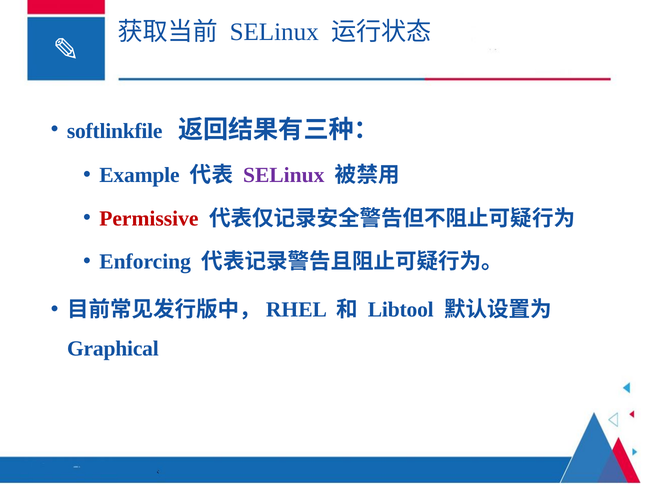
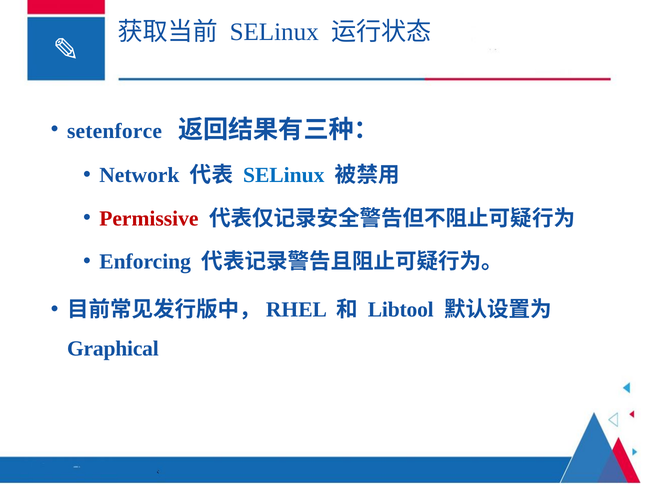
softlinkfile: softlinkfile -> setenforce
Example: Example -> Network
SELinux at (284, 175) colour: purple -> blue
